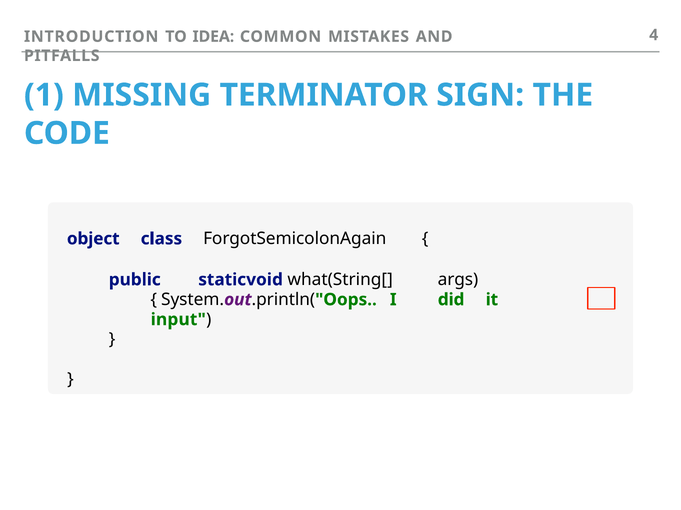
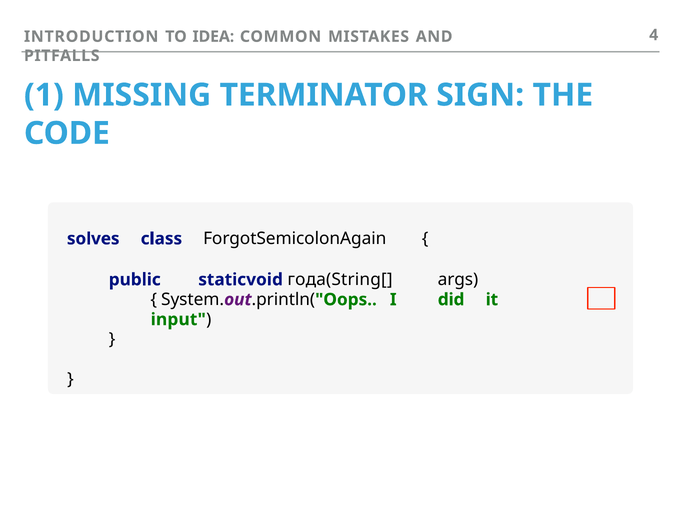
object: object -> solves
what(String[: what(String[ -> года(String[
